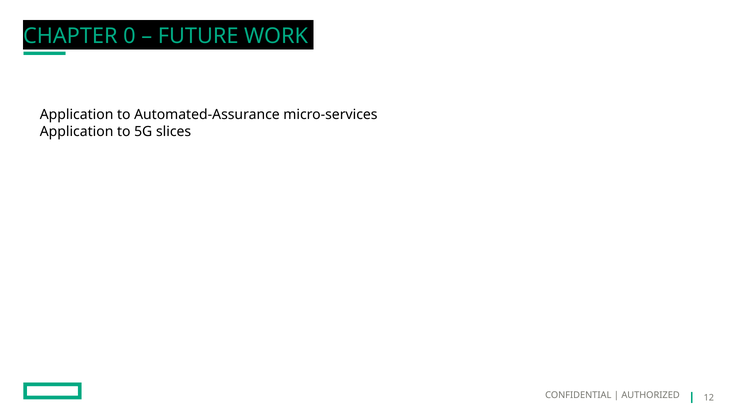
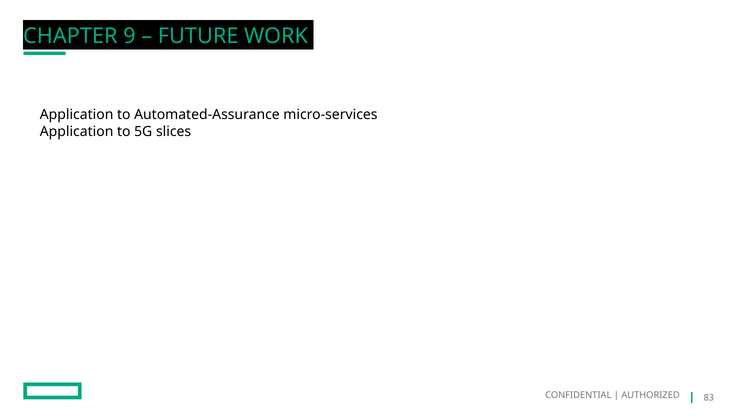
0: 0 -> 9
12: 12 -> 83
